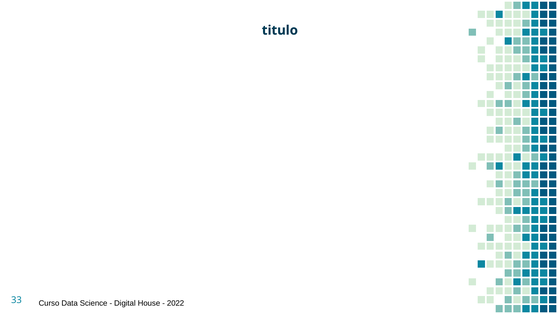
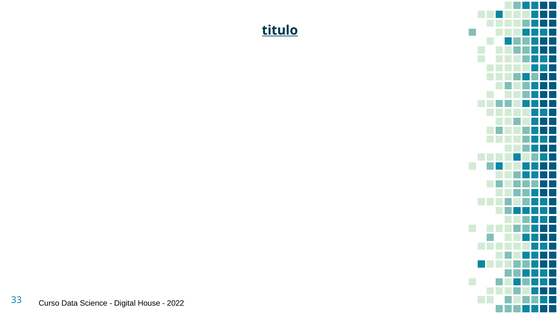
titulo underline: none -> present
